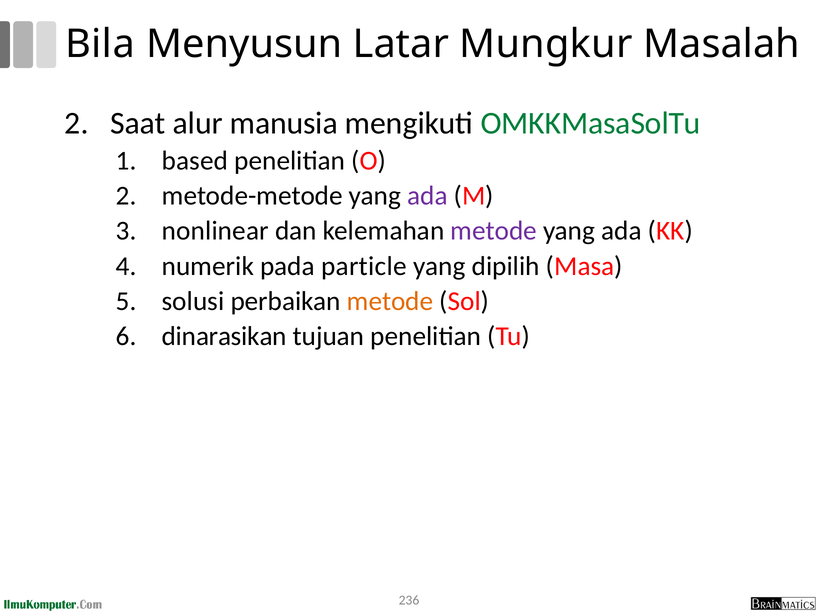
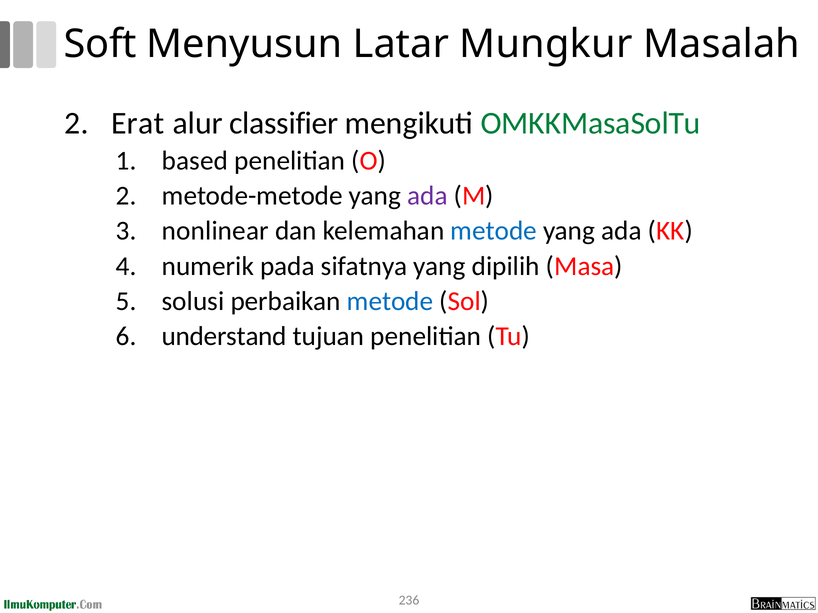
Bila: Bila -> Soft
Saat: Saat -> Erat
manusia: manusia -> classifier
metode at (494, 231) colour: purple -> blue
particle: particle -> sifatnya
metode at (390, 301) colour: orange -> blue
dinarasikan: dinarasikan -> understand
